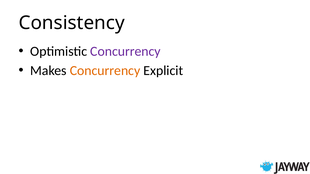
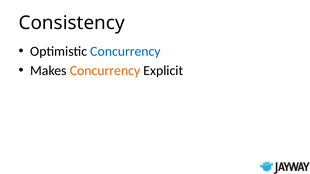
Concurrency at (125, 51) colour: purple -> blue
